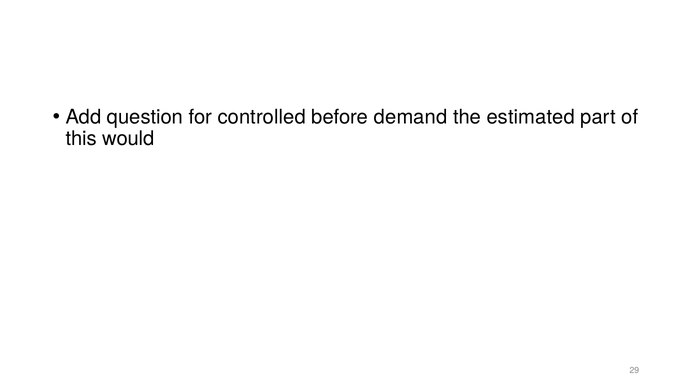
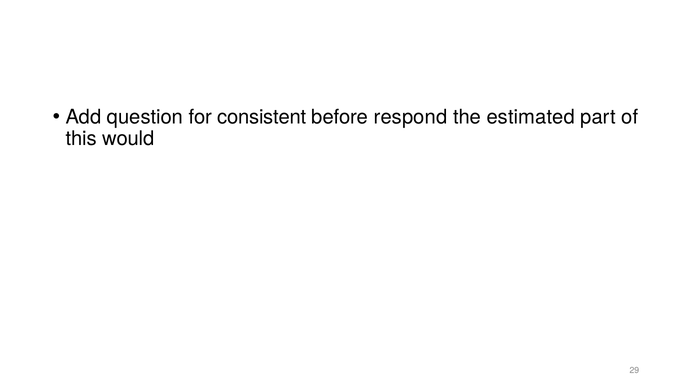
controlled: controlled -> consistent
demand: demand -> respond
